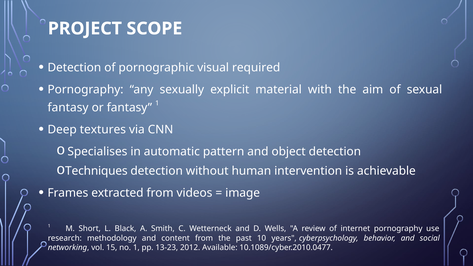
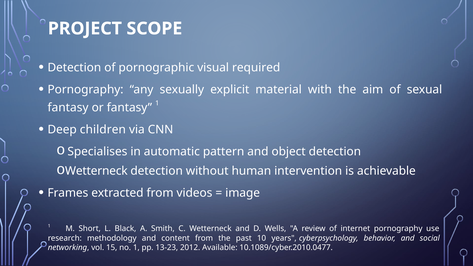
textures: textures -> children
Techniques at (96, 171): Techniques -> Wetterneck
